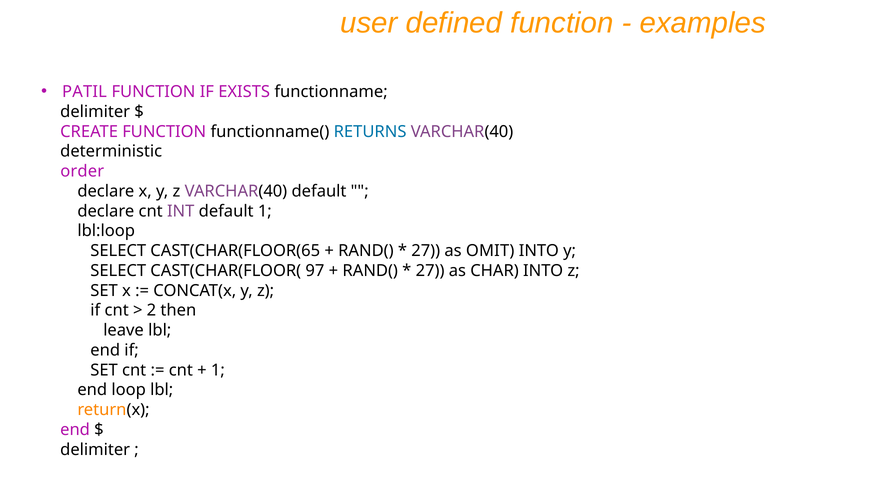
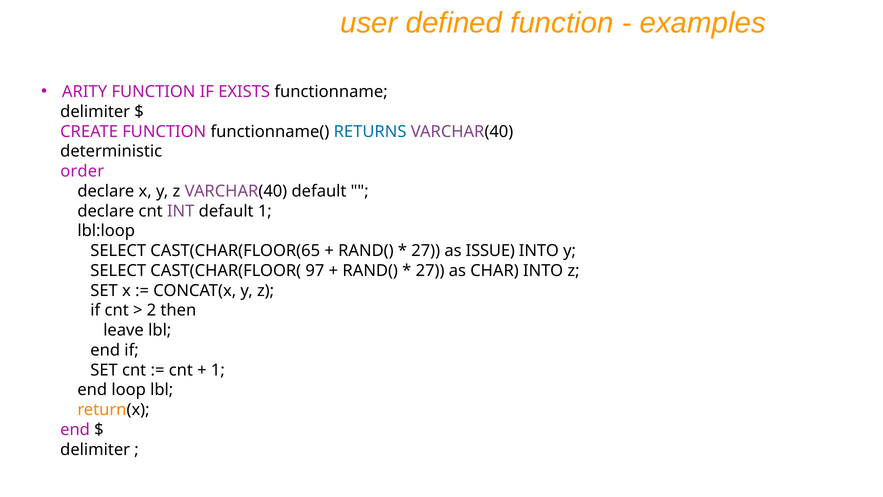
PATIL: PATIL -> ARITY
OMIT: OMIT -> ISSUE
